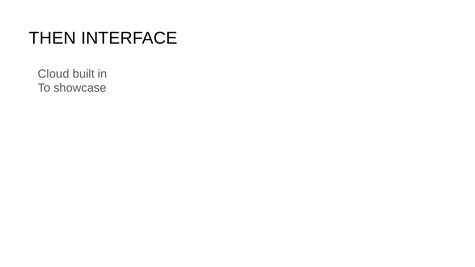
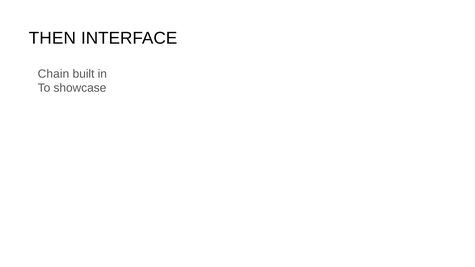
Cloud: Cloud -> Chain
